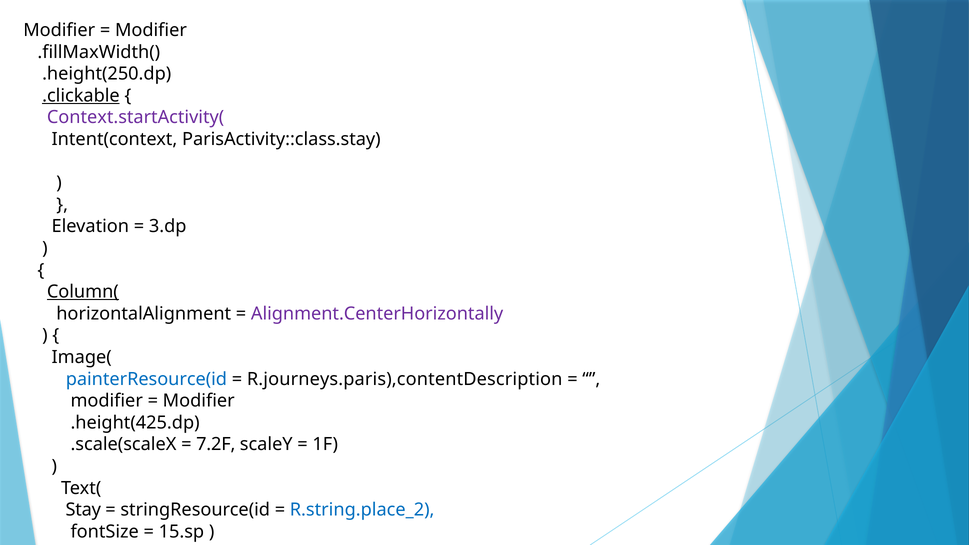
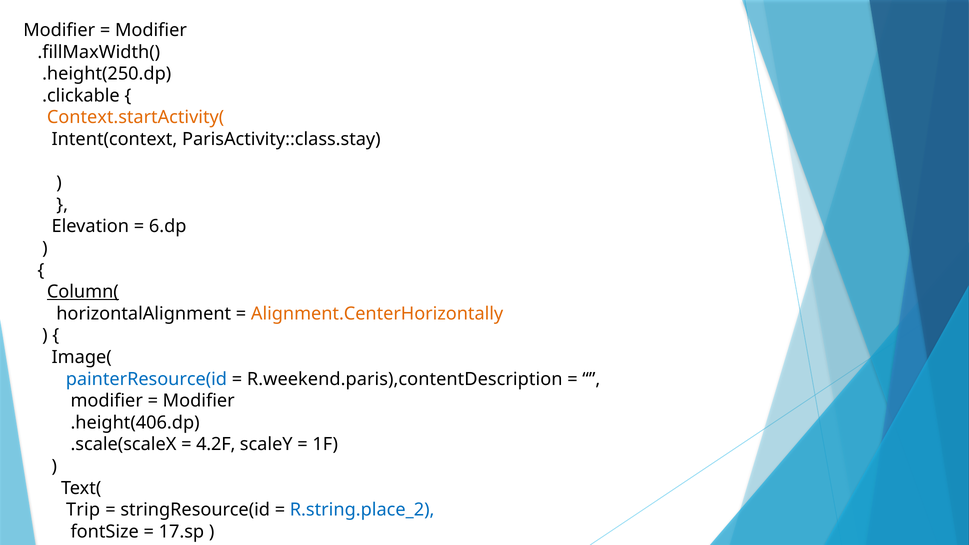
.clickable underline: present -> none
Context.startActivity( colour: purple -> orange
3.dp: 3.dp -> 6.dp
Alignment.CenterHorizontally colour: purple -> orange
R.journeys.paris),contentDescription: R.journeys.paris),contentDescription -> R.weekend.paris),contentDescription
.height(425.dp: .height(425.dp -> .height(406.dp
7.2F: 7.2F -> 4.2F
Stay: Stay -> Trip
15.sp: 15.sp -> 17.sp
